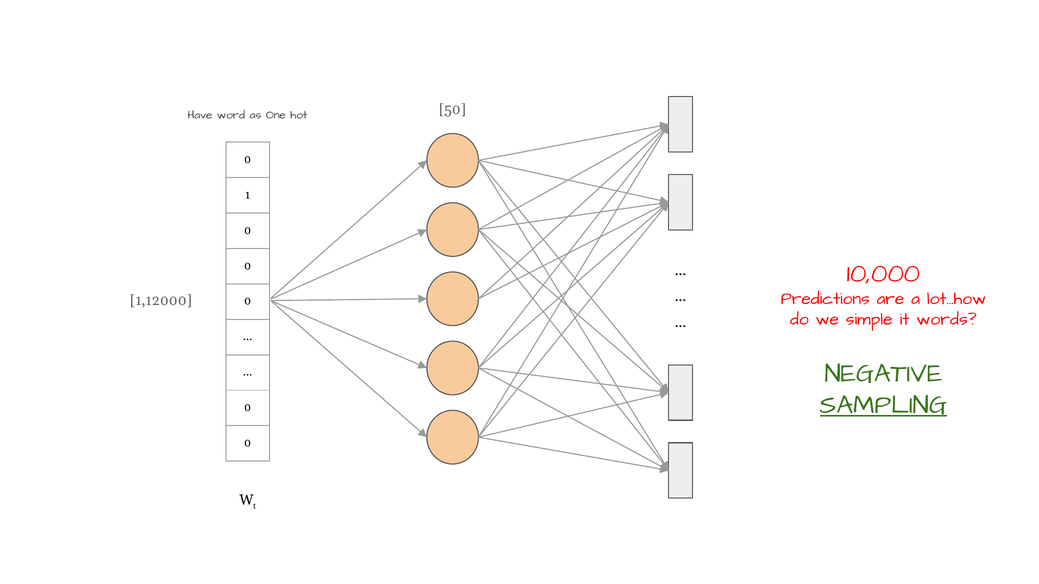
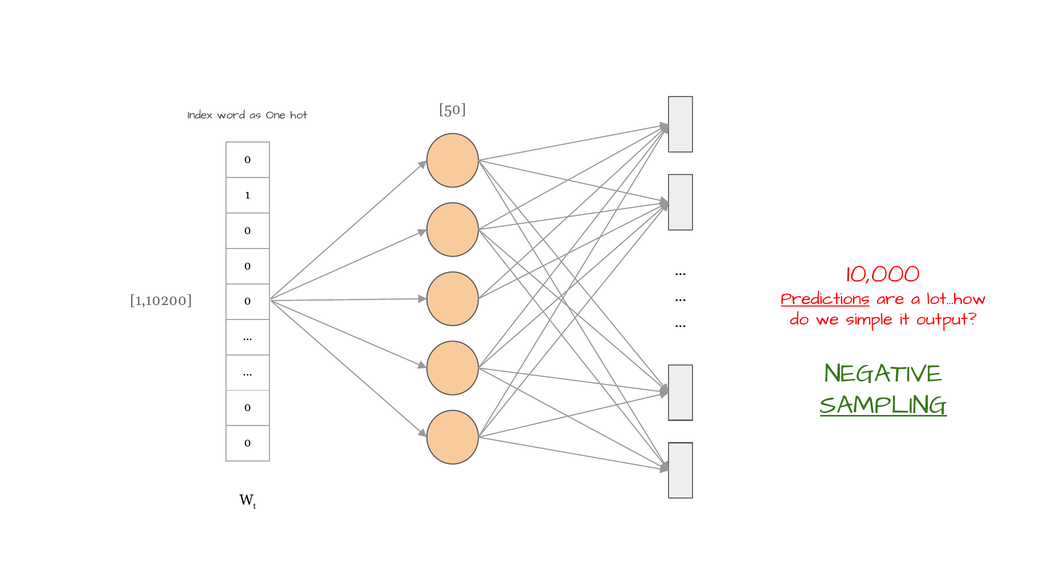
Have: Have -> Index
Predictions underline: none -> present
1,12000: 1,12000 -> 1,10200
words: words -> output
